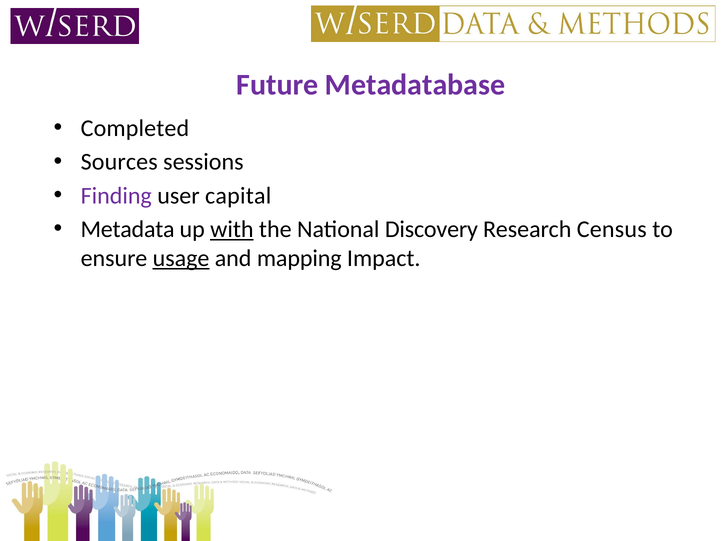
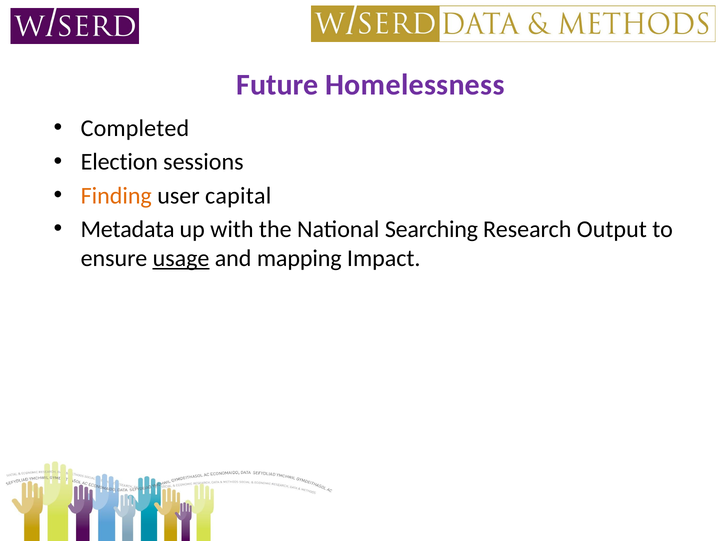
Metadatabase: Metadatabase -> Homelessness
Sources: Sources -> Election
Finding colour: purple -> orange
with underline: present -> none
Discovery: Discovery -> Searching
Census: Census -> Output
